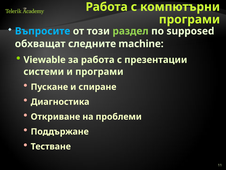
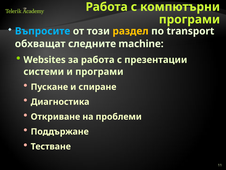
раздел colour: light green -> yellow
supposed: supposed -> transport
Viewable: Viewable -> Websites
